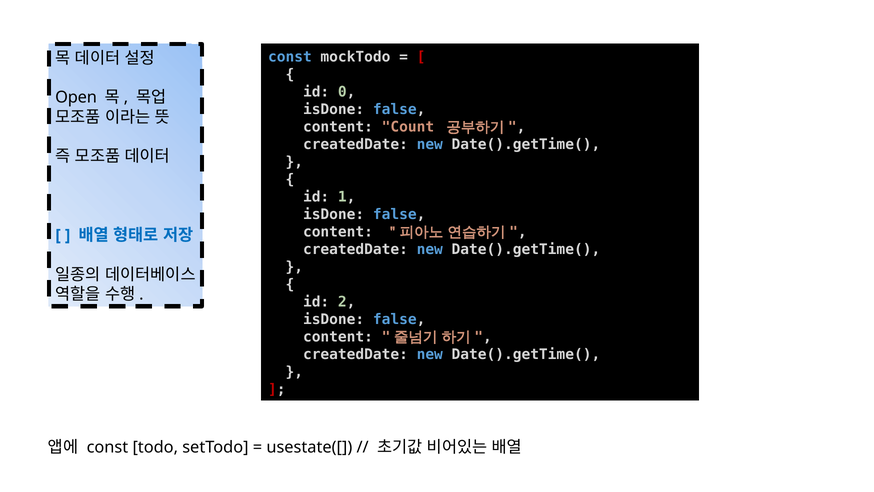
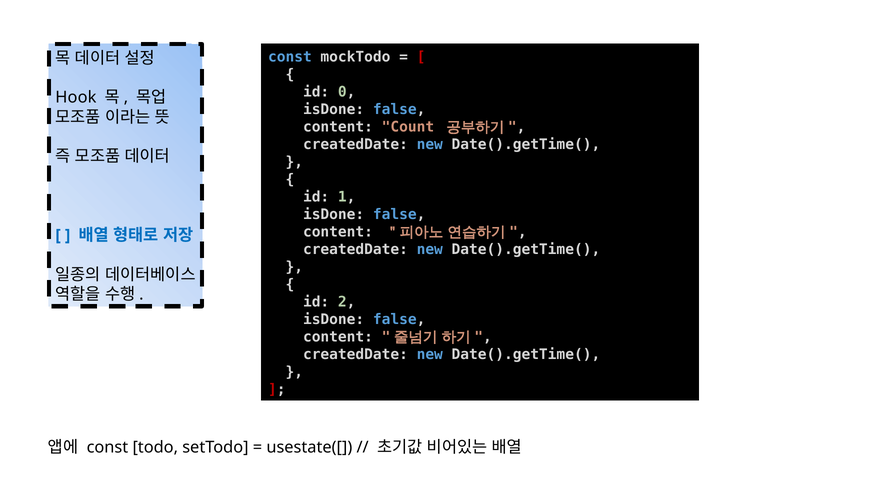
Open: Open -> Hook
